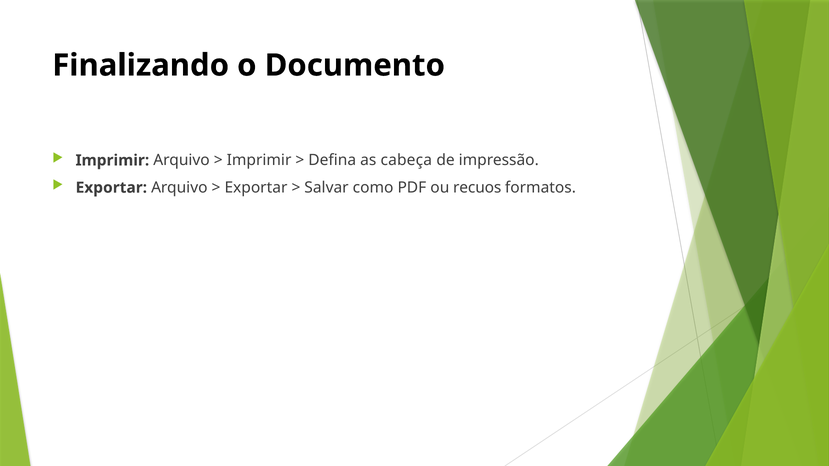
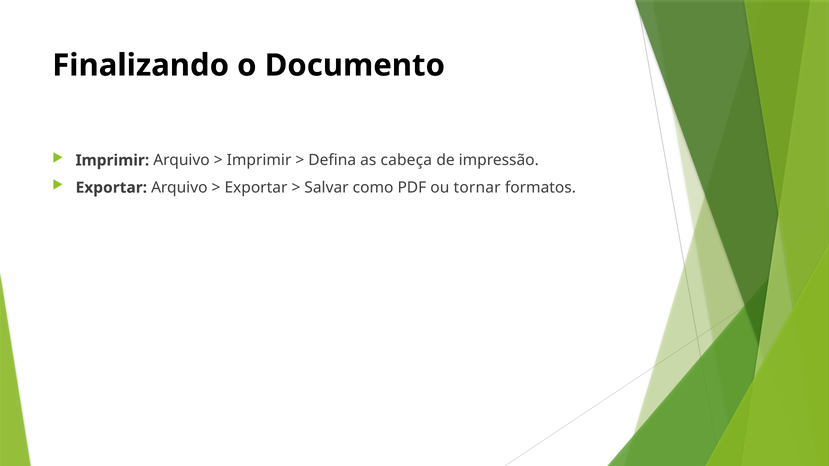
recuos: recuos -> tornar
